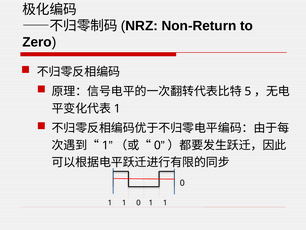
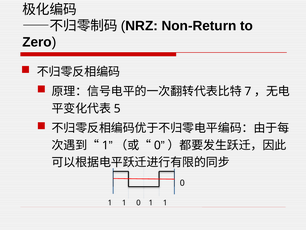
5: 5 -> 7
1 at (117, 108): 1 -> 5
